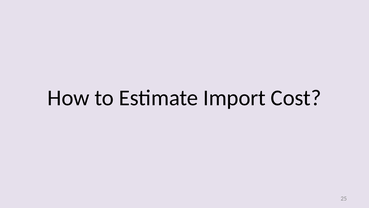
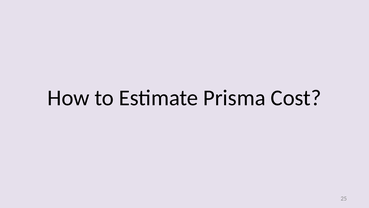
Import: Import -> Prisma
